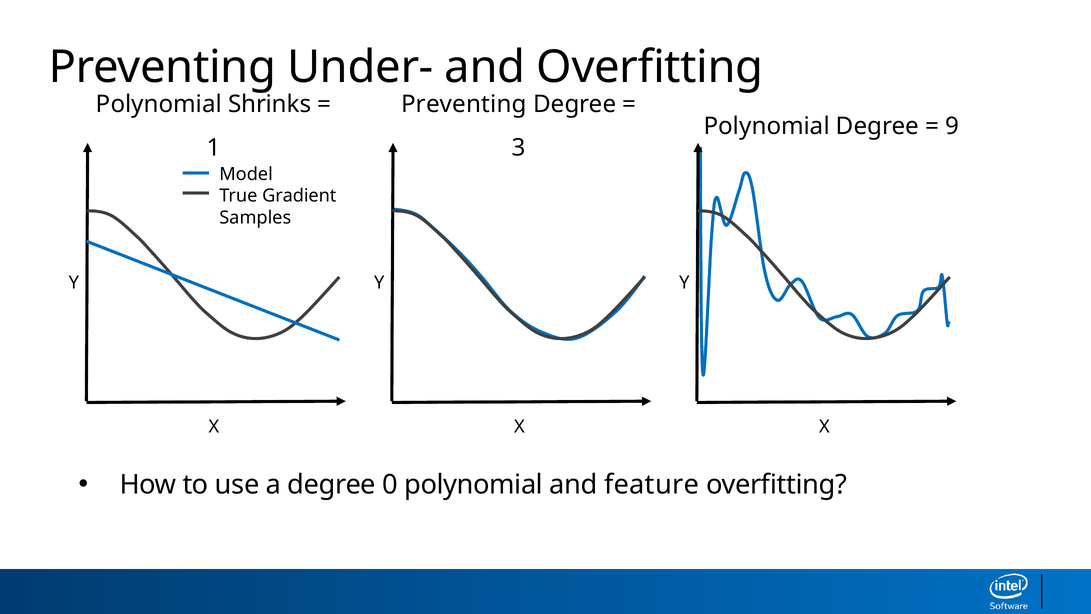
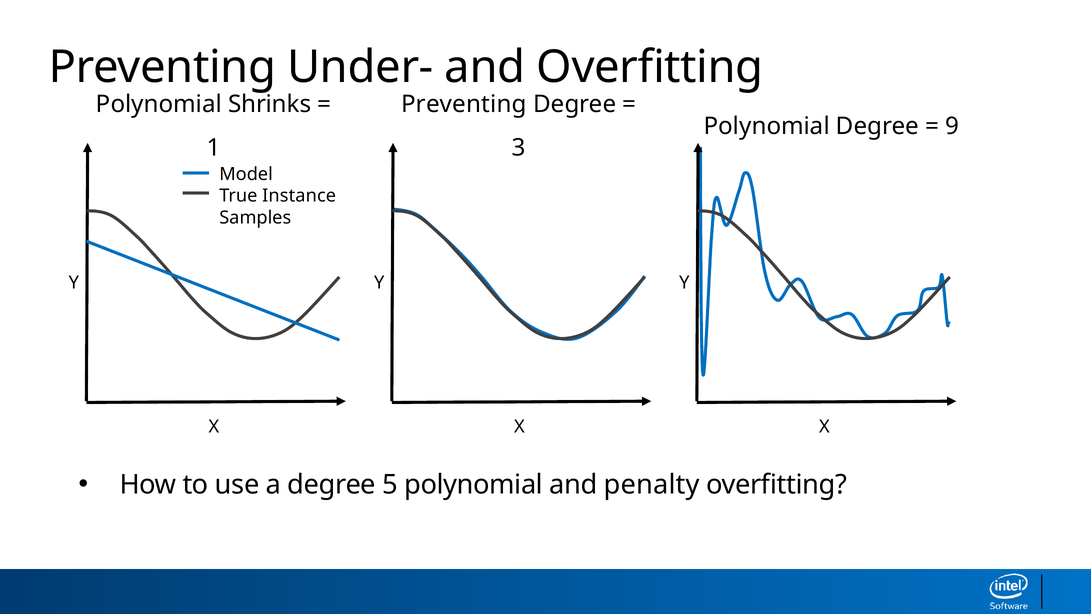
Gradient: Gradient -> Instance
0: 0 -> 5
feature: feature -> penalty
